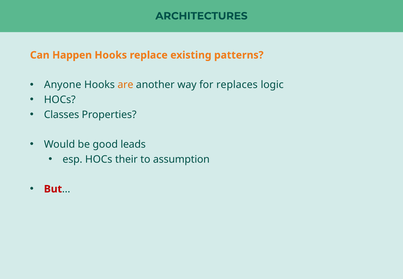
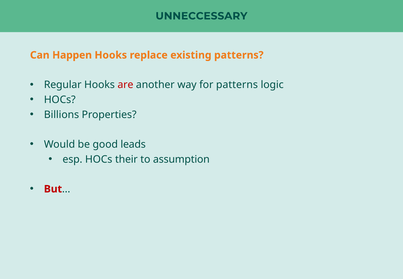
ARCHITECTURES: ARCHITECTURES -> UNNECCESSARY
Anyone: Anyone -> Regular
are colour: orange -> red
for replaces: replaces -> patterns
Classes: Classes -> Billions
